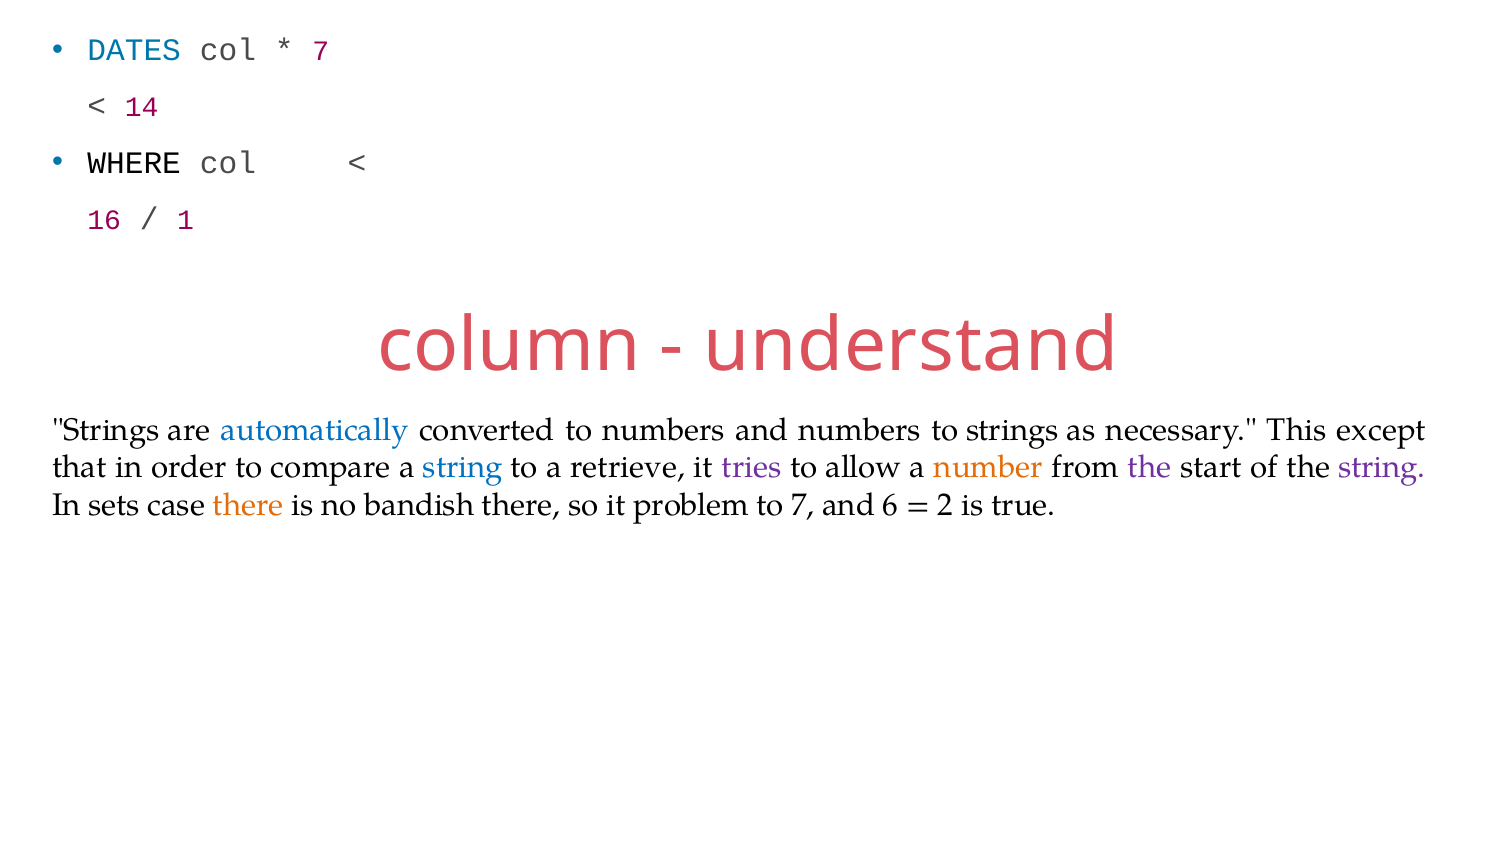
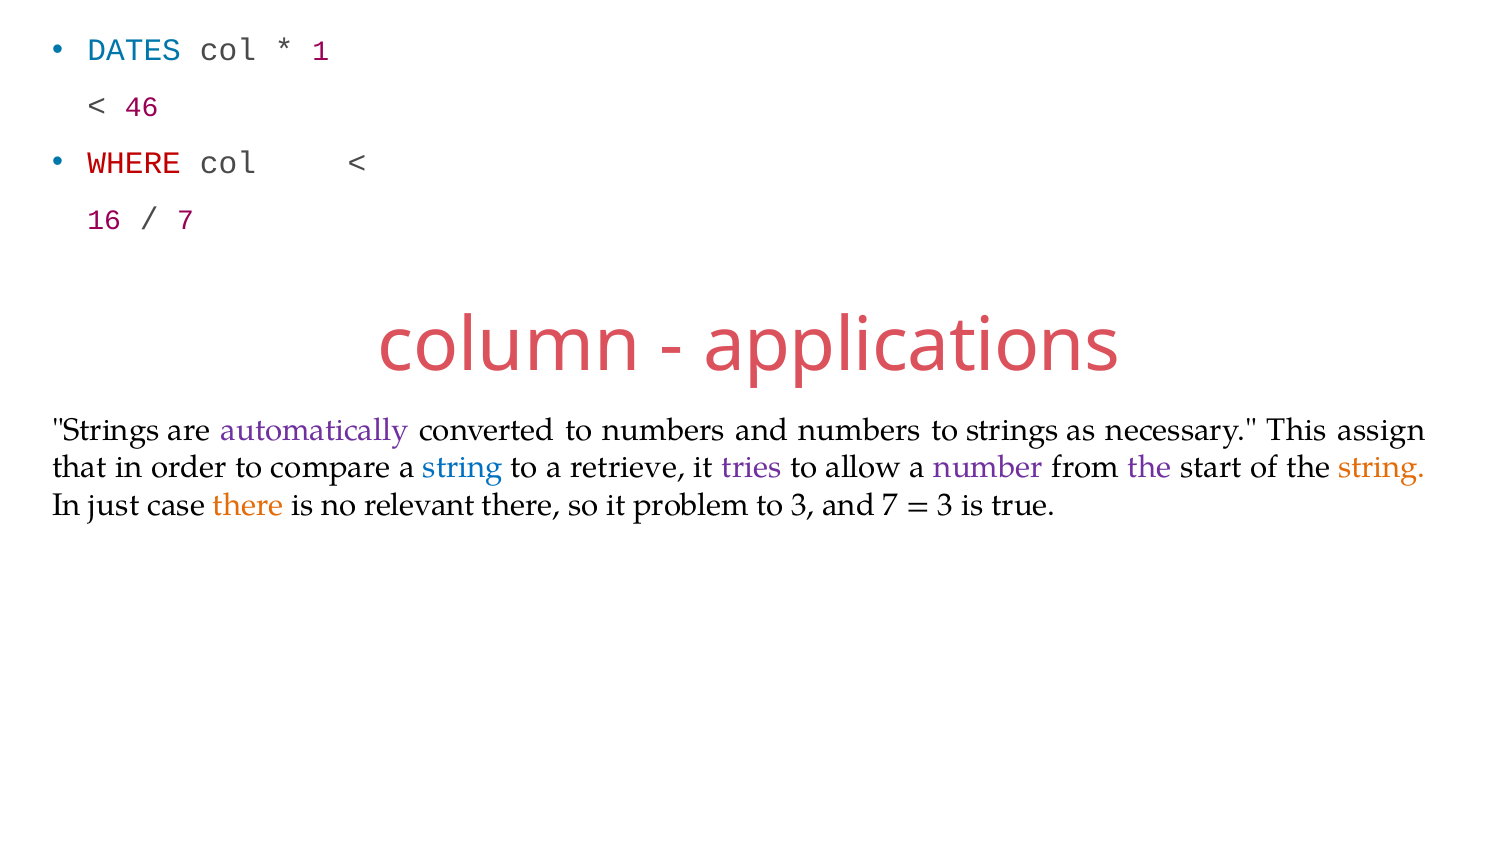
7 at (321, 52): 7 -> 1
14: 14 -> 46
WHERE colour: black -> red
1 at (186, 220): 1 -> 7
understand: understand -> applications
automatically colour: blue -> purple
except: except -> assign
number colour: orange -> purple
string at (1382, 467) colour: purple -> orange
sets: sets -> just
bandish: bandish -> relevant
to 7: 7 -> 3
and 6: 6 -> 7
2 at (946, 505): 2 -> 3
